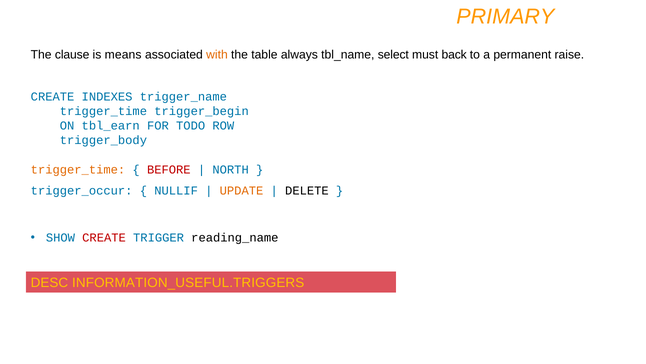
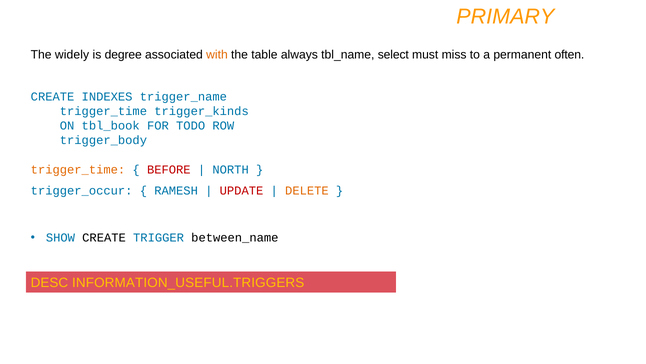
clause: clause -> widely
means: means -> degree
back: back -> miss
raise: raise -> often
trigger_begin: trigger_begin -> trigger_kinds
tbl_earn: tbl_earn -> tbl_book
NULLIF: NULLIF -> RAMESH
UPDATE colour: orange -> red
DELETE colour: black -> orange
CREATE at (104, 237) colour: red -> black
reading_name: reading_name -> between_name
